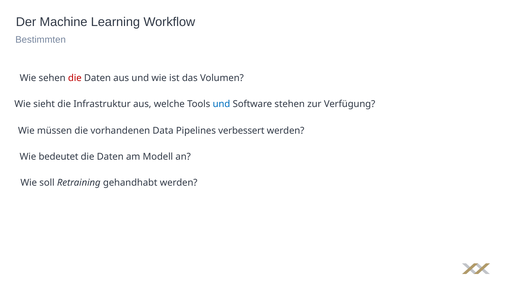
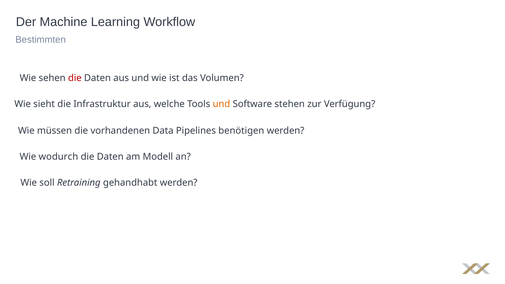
und at (221, 104) colour: blue -> orange
verbessert: verbessert -> benötigen
bedeutet: bedeutet -> wodurch
